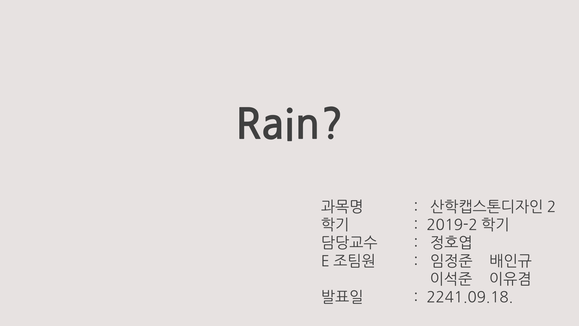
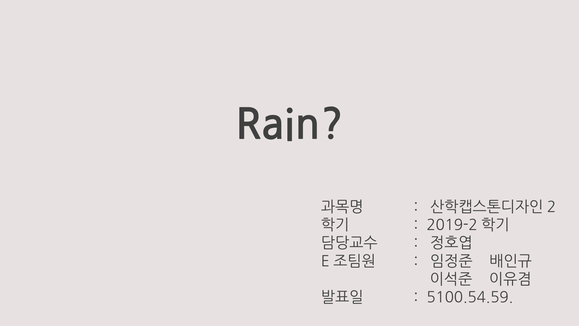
2241.09.18: 2241.09.18 -> 5100.54.59
